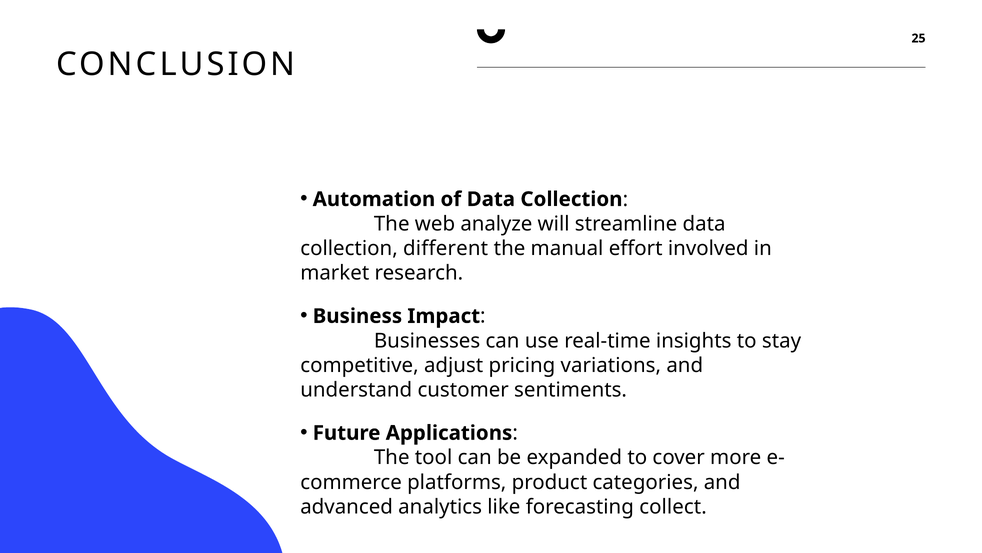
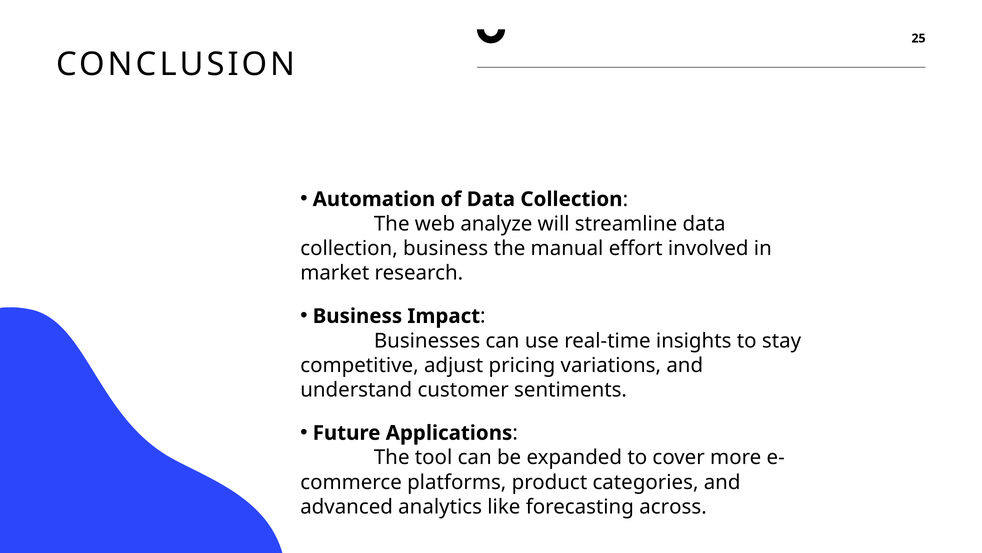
collection different: different -> business
collect: collect -> across
